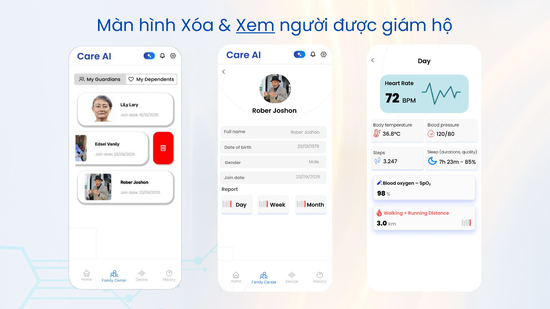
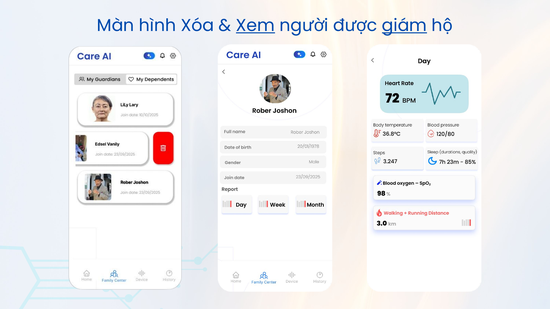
giám underline: none -> present
